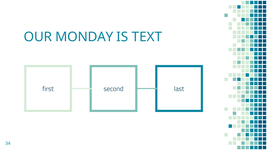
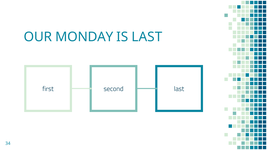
IS TEXT: TEXT -> LAST
